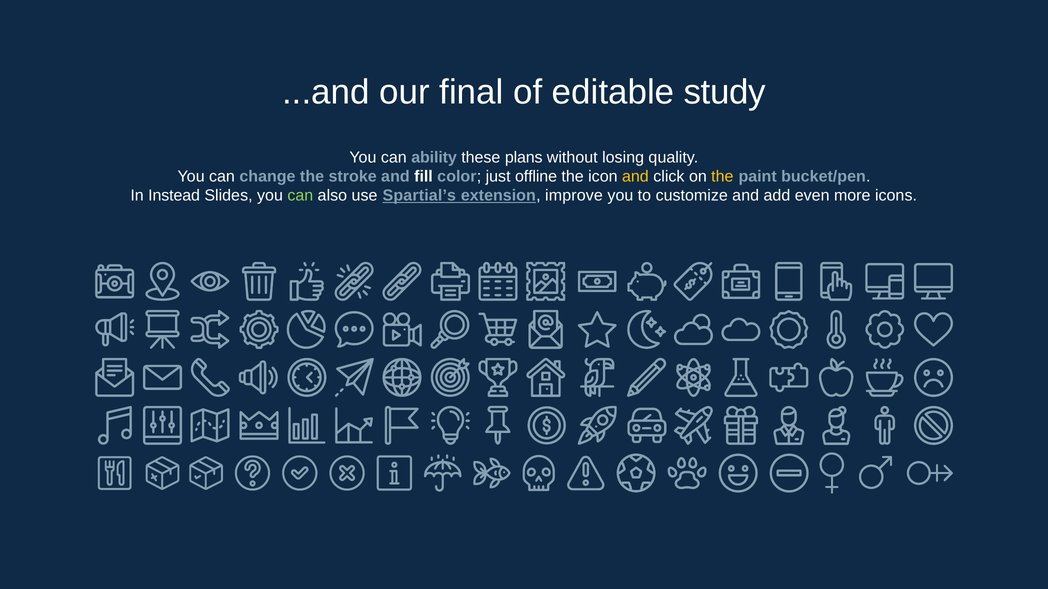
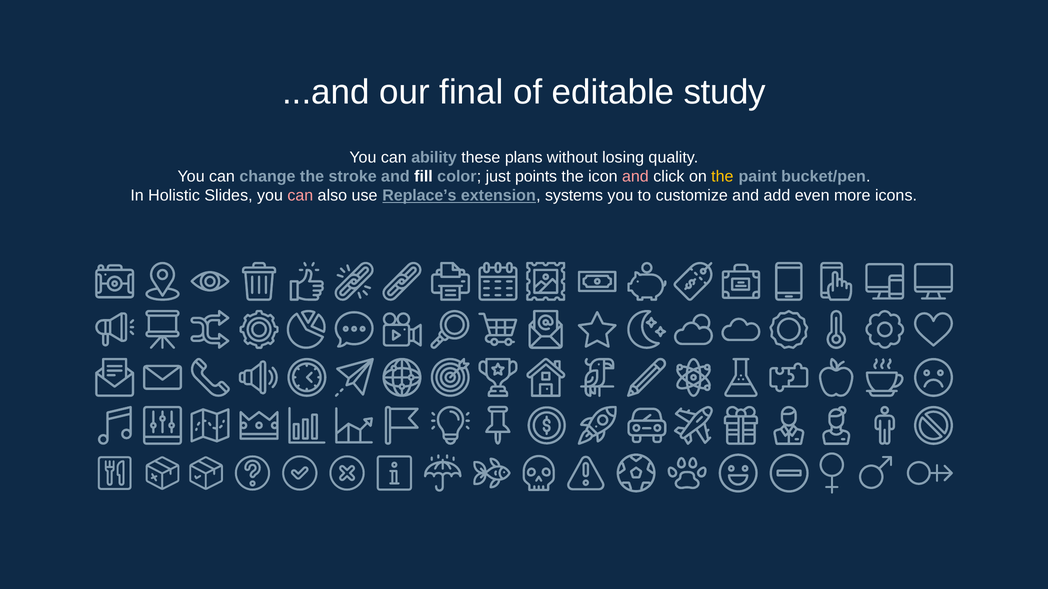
offline: offline -> points
and at (635, 177) colour: yellow -> pink
Instead: Instead -> Holistic
can at (300, 196) colour: light green -> pink
Spartial’s: Spartial’s -> Replace’s
improve: improve -> systems
